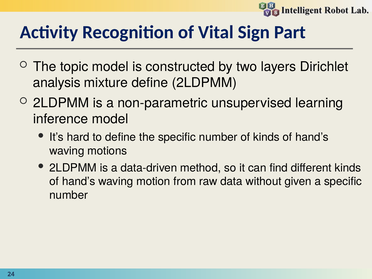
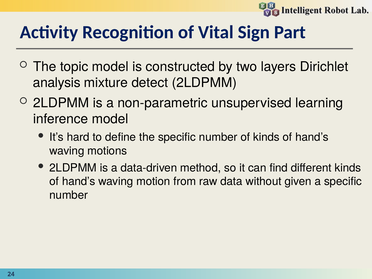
mixture define: define -> detect
